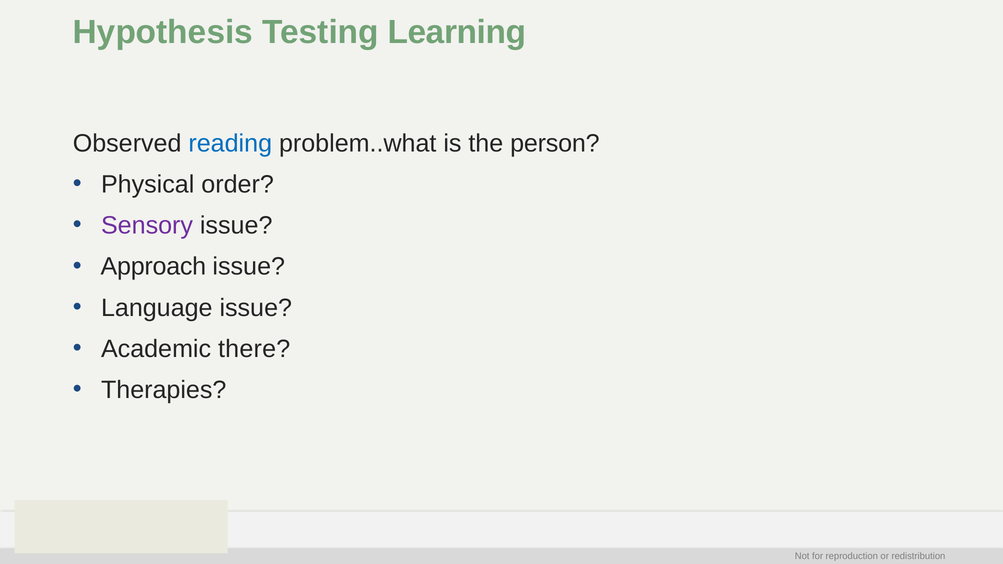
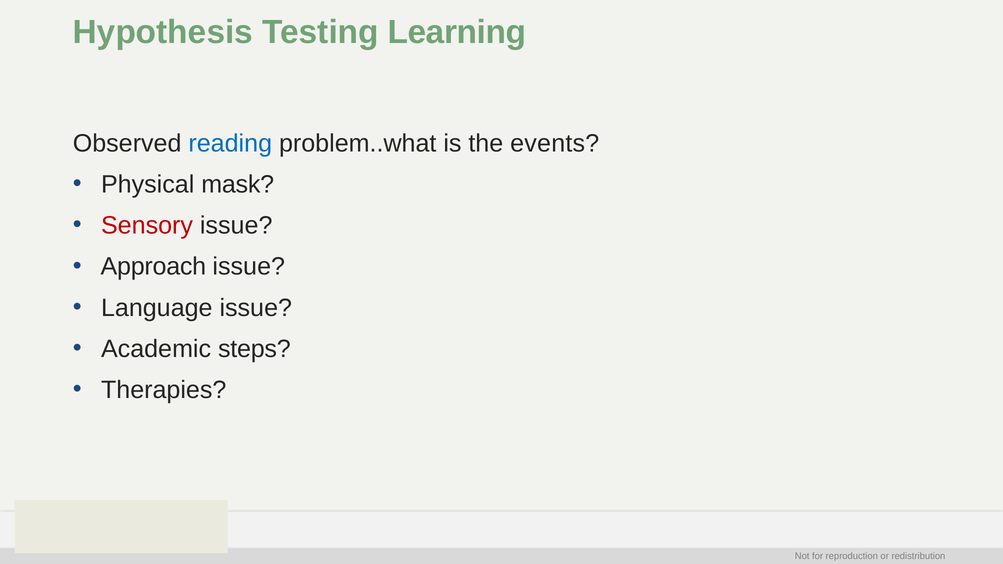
person: person -> events
order: order -> mask
Sensory colour: purple -> red
there: there -> steps
